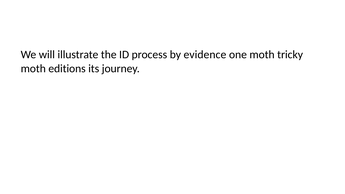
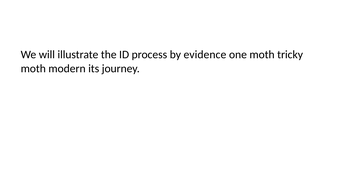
editions: editions -> modern
